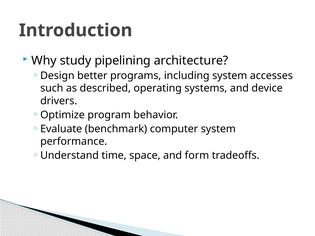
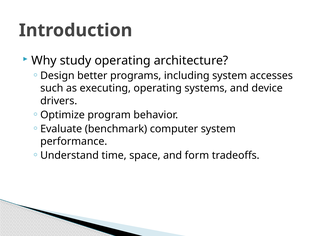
study pipelining: pipelining -> operating
described: described -> executing
